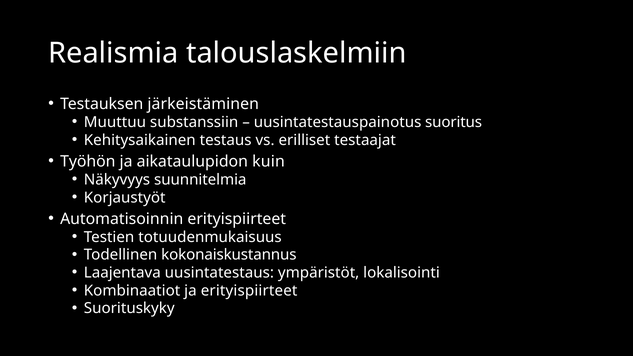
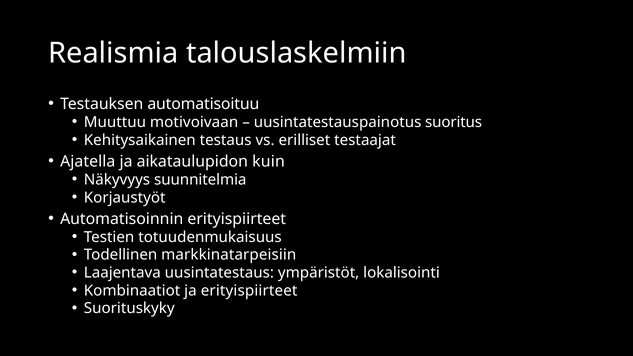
järkeistäminen: järkeistäminen -> automatisoituu
substanssiin: substanssiin -> motivoivaan
Työhön: Työhön -> Ajatella
kokonaiskustannus: kokonaiskustannus -> markkinatarpeisiin
